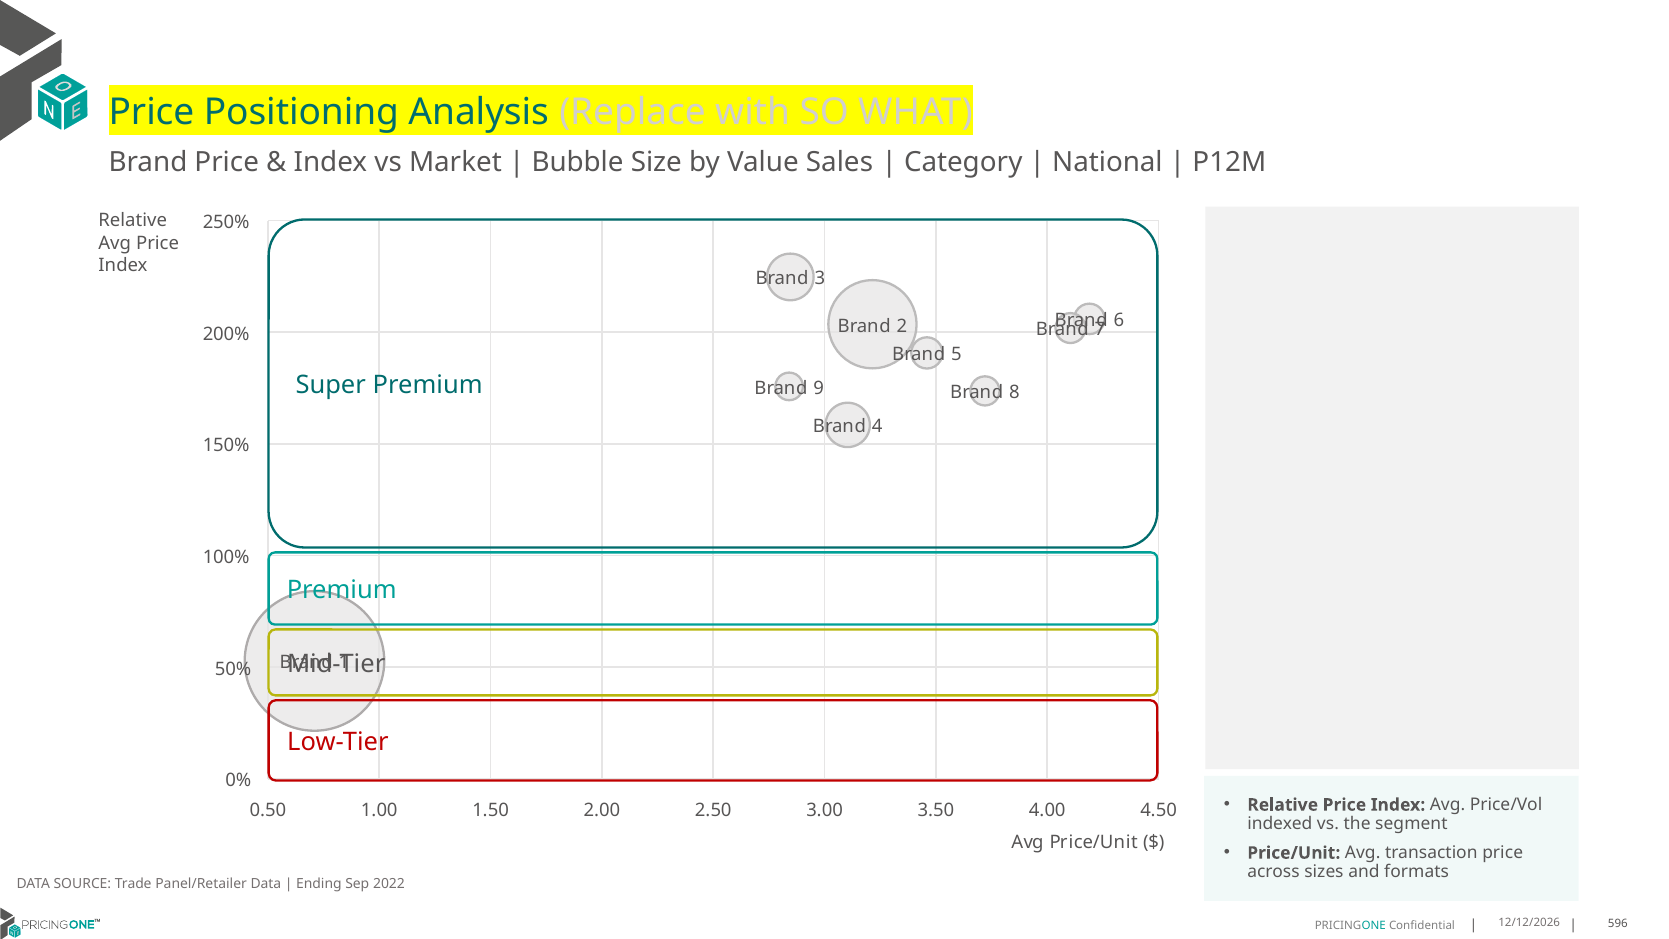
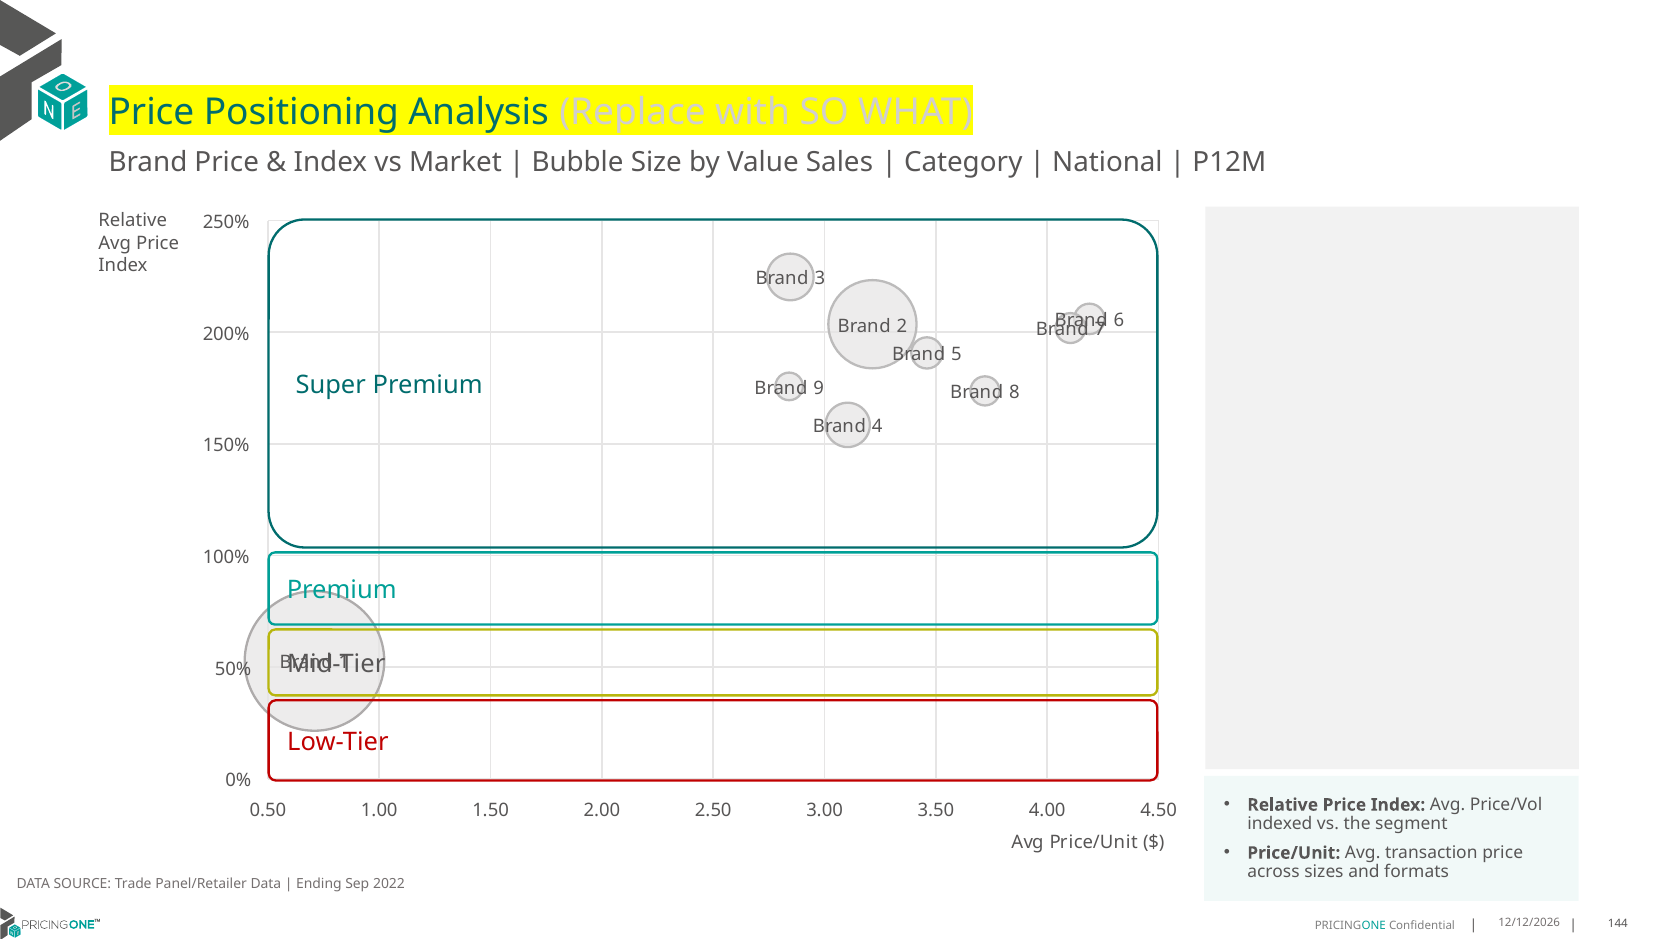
596: 596 -> 144
